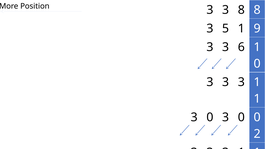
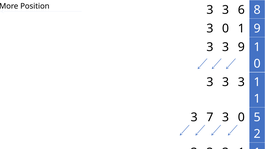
3 8: 8 -> 6
5 at (226, 29): 5 -> 0
3 6: 6 -> 9
0 at (210, 117): 0 -> 7
0 0: 0 -> 5
